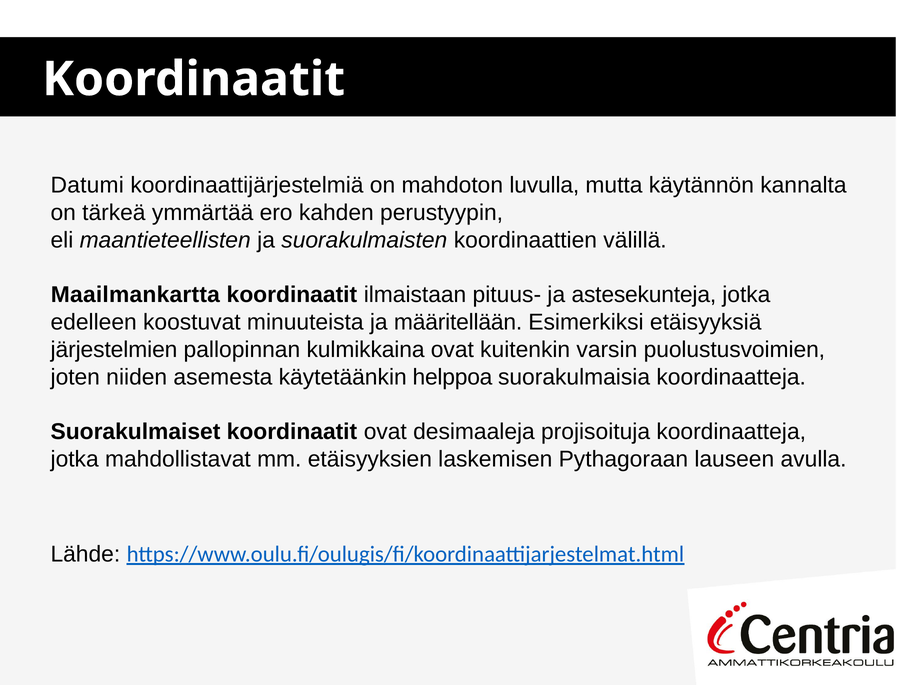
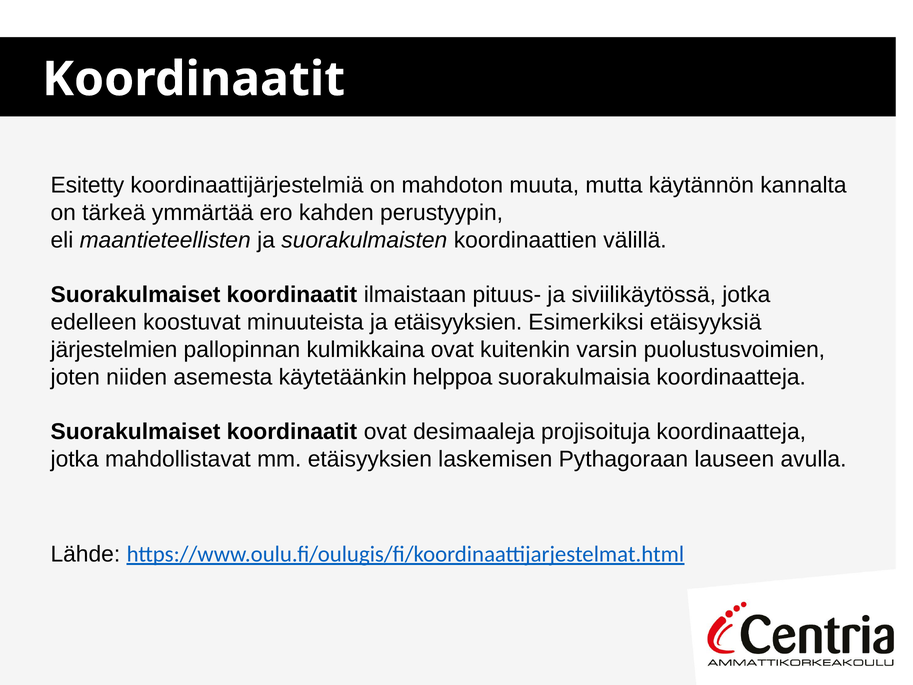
Datumi: Datumi -> Esitetty
luvulla: luvulla -> muuta
Maailmankartta at (135, 295): Maailmankartta -> Suorakulmaiset
astesekunteja: astesekunteja -> siviilikäytössä
ja määritellään: määritellään -> etäisyyksien
